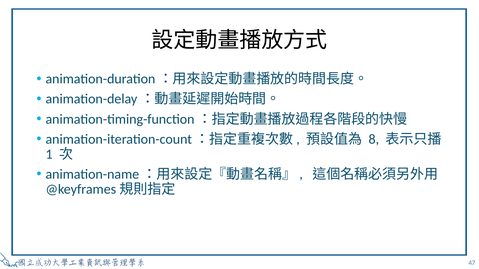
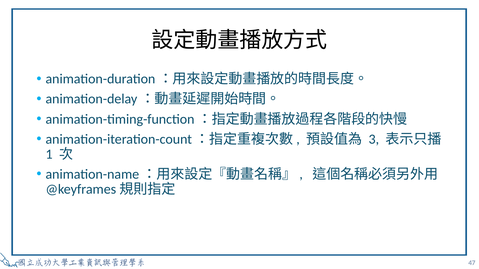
8: 8 -> 3
